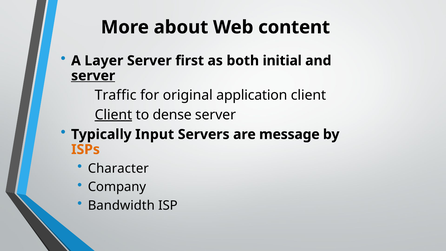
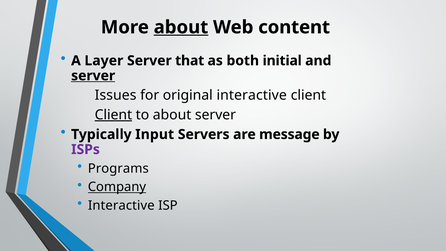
about at (181, 27) underline: none -> present
first: first -> that
Traffic: Traffic -> Issues
original application: application -> interactive
to dense: dense -> about
ISPs colour: orange -> purple
Character: Character -> Programs
Company underline: none -> present
Bandwidth at (121, 205): Bandwidth -> Interactive
